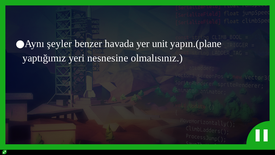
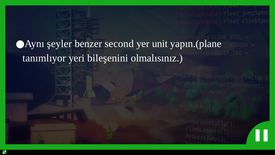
havada: havada -> second
yaptığımız: yaptığımız -> tanımlıyor
nesnesine: nesnesine -> bileşenini
